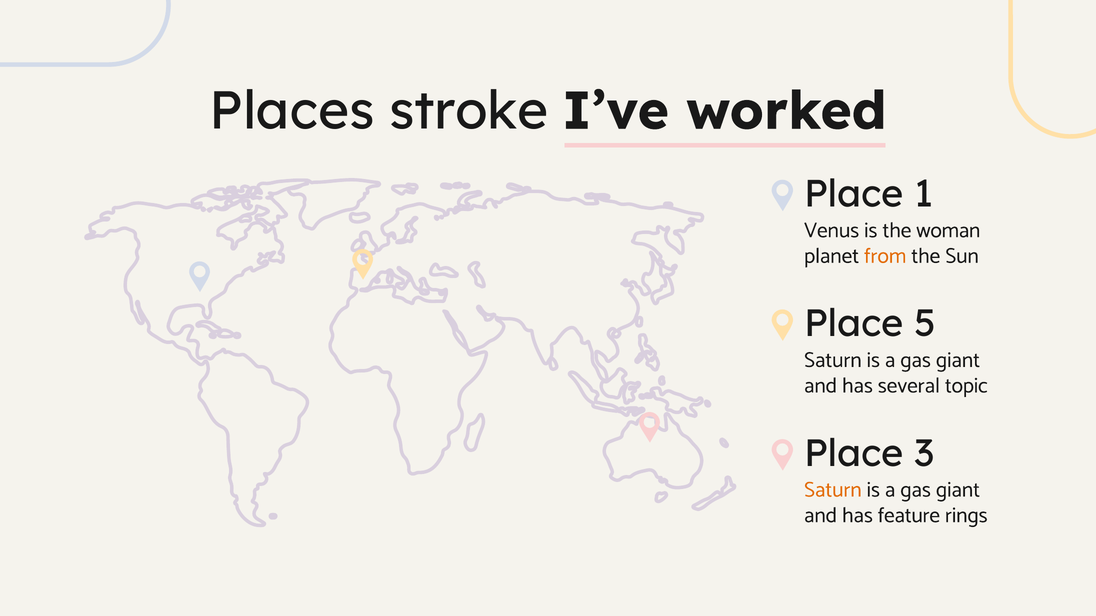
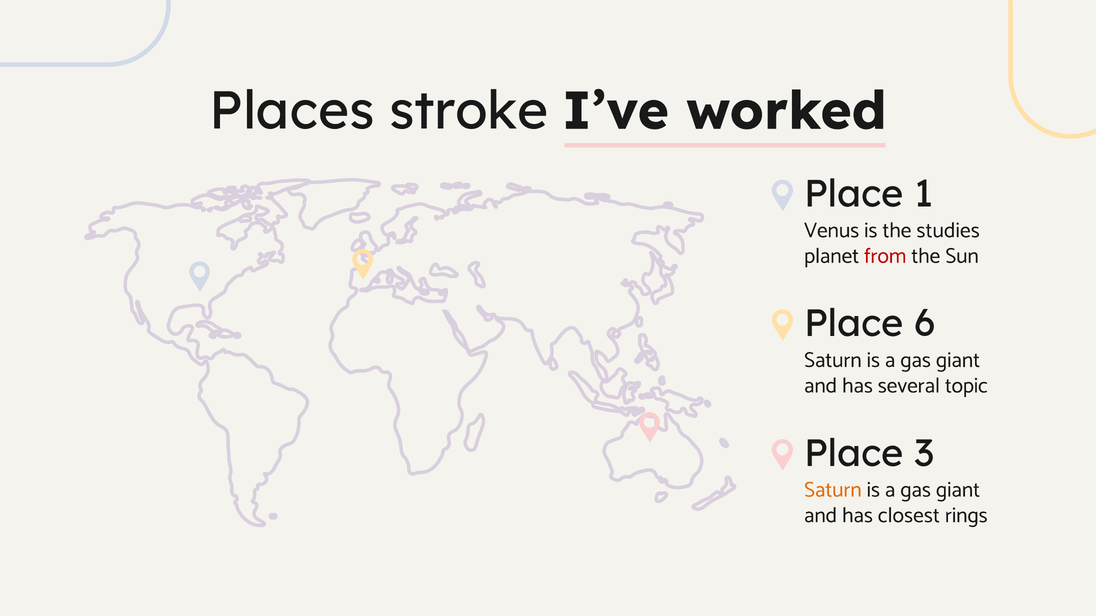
woman: woman -> studies
from colour: orange -> red
5: 5 -> 6
feature: feature -> closest
